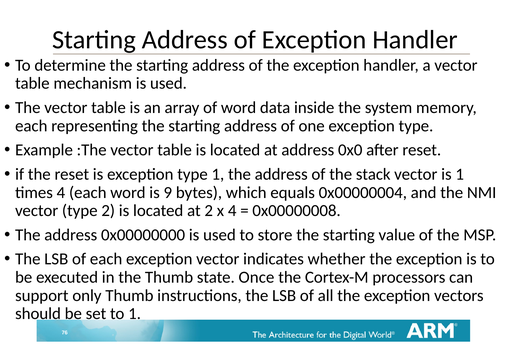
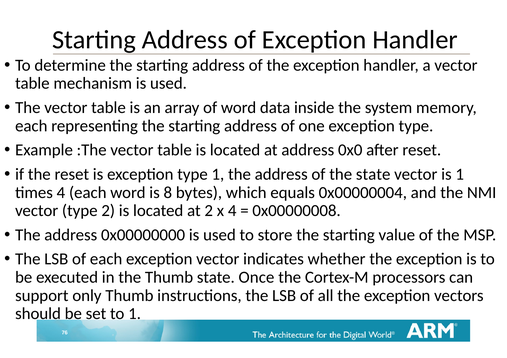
the stack: stack -> state
9: 9 -> 8
